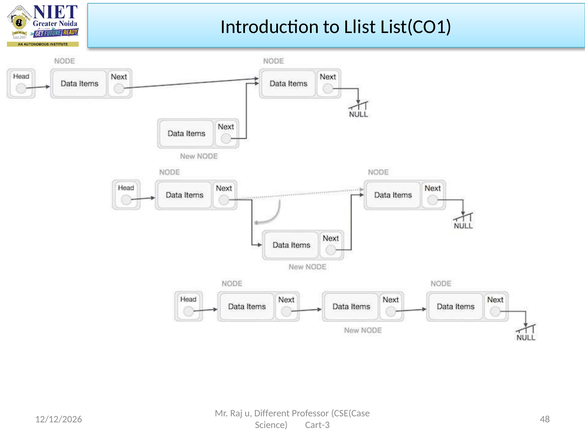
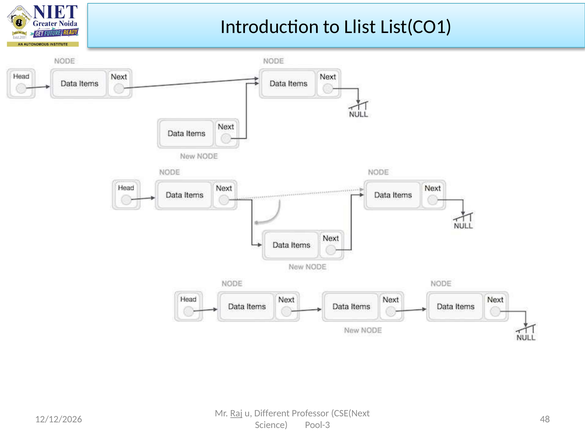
Raj underline: none -> present
CSE(Case: CSE(Case -> CSE(Next
Cart-3: Cart-3 -> Pool-3
